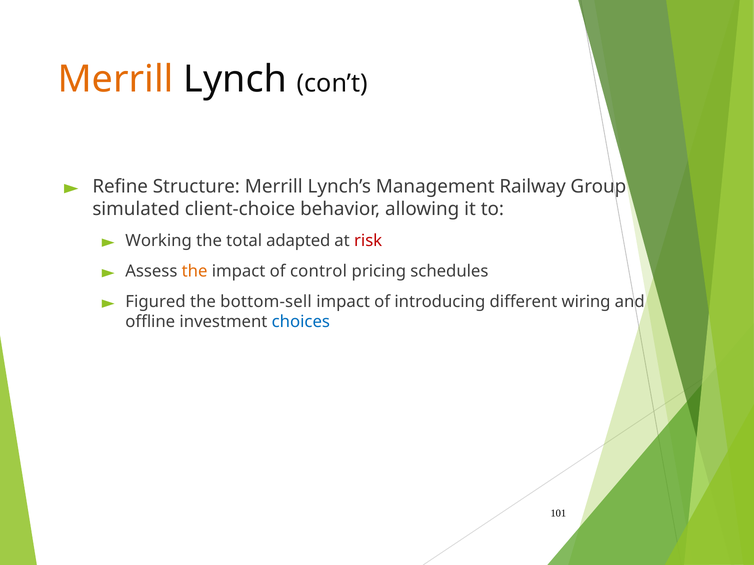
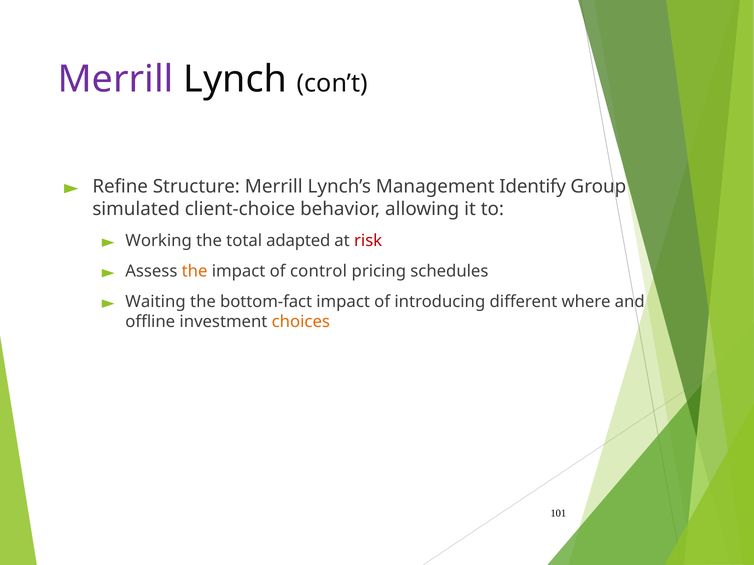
Merrill at (116, 79) colour: orange -> purple
Railway: Railway -> Identify
Figured: Figured -> Waiting
bottom-sell: bottom-sell -> bottom-fact
wiring: wiring -> where
choices colour: blue -> orange
